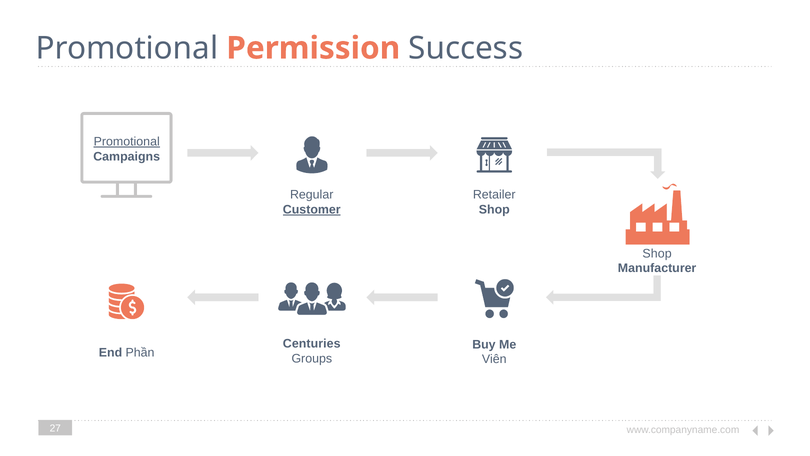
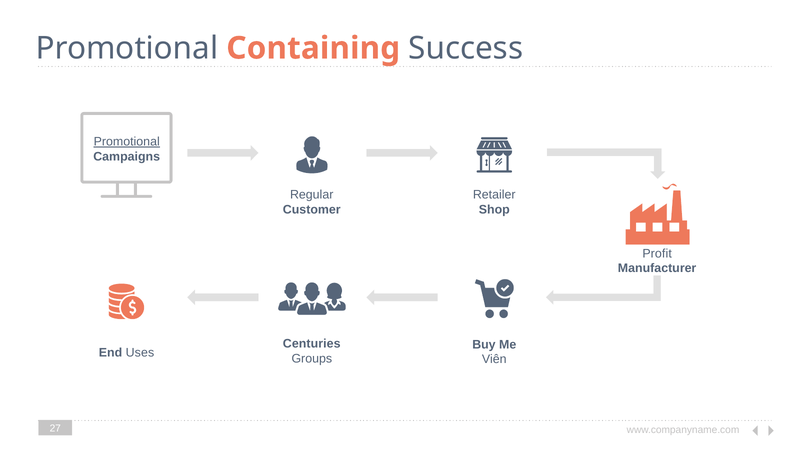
Permission: Permission -> Containing
Customer underline: present -> none
Shop at (657, 253): Shop -> Profit
Phần: Phần -> Uses
